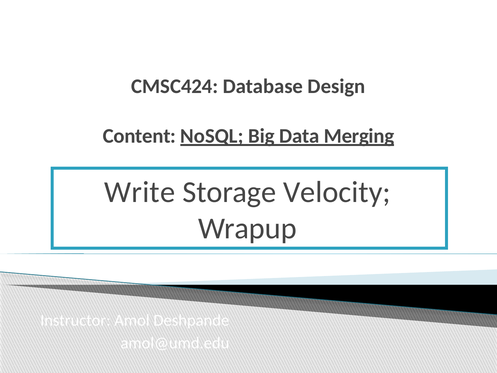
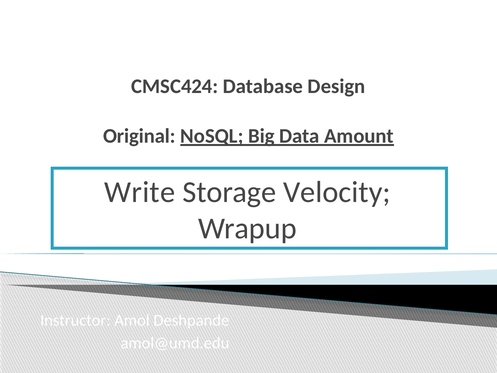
Content: Content -> Original
Merging: Merging -> Amount
